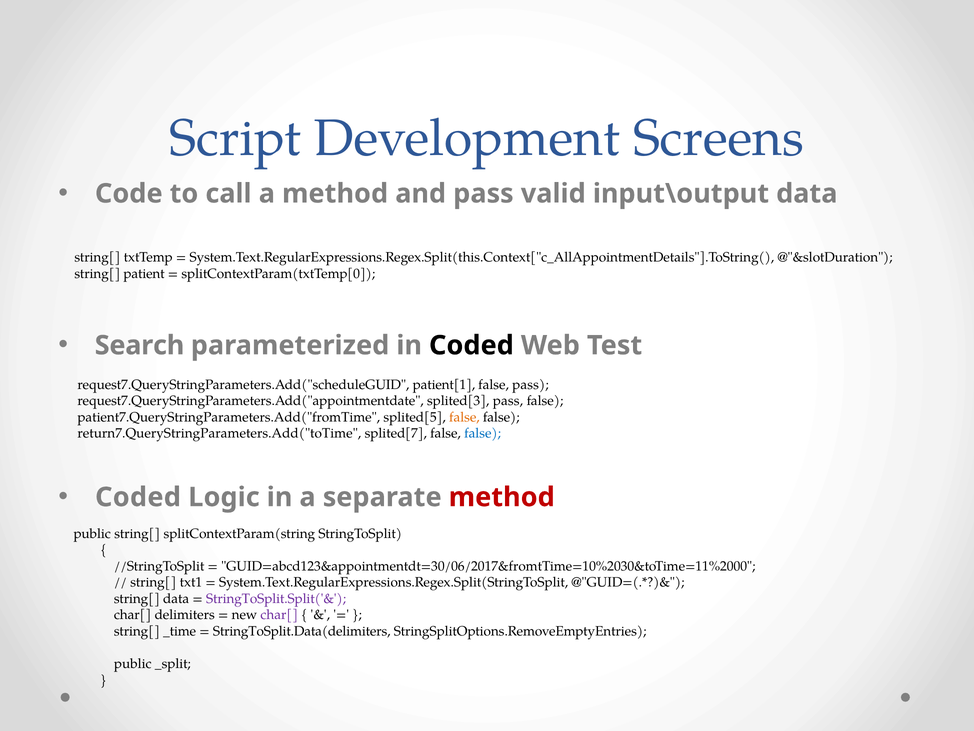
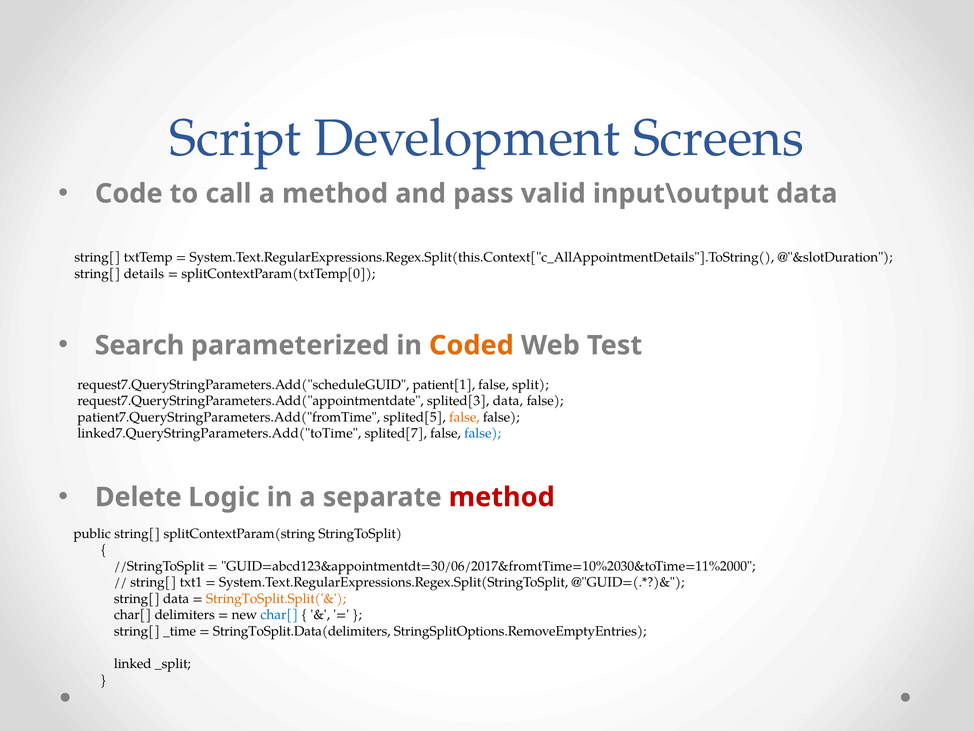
patient: patient -> details
Coded at (471, 345) colour: black -> orange
false pass: pass -> split
splited[3 pass: pass -> data
return7.QueryStringParameters.Add("toTime: return7.QueryStringParameters.Add("toTime -> linked7.QueryStringParameters.Add("toTime
Coded at (138, 497): Coded -> Delete
StringToSplit.Split('& colour: purple -> orange
char[ at (279, 615) colour: purple -> blue
public at (133, 663): public -> linked
